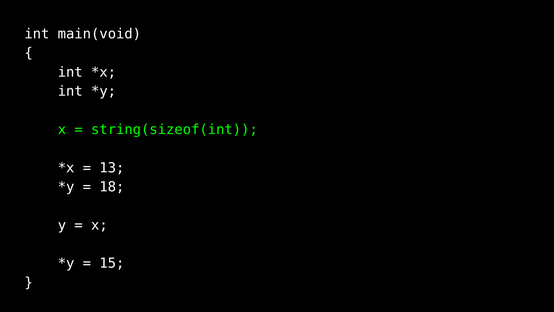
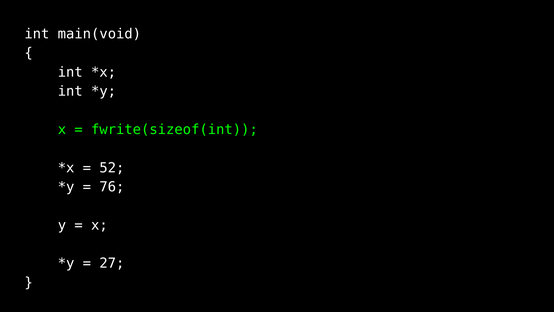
string(sizeof(int: string(sizeof(int -> fwrite(sizeof(int
13: 13 -> 52
18: 18 -> 76
15: 15 -> 27
